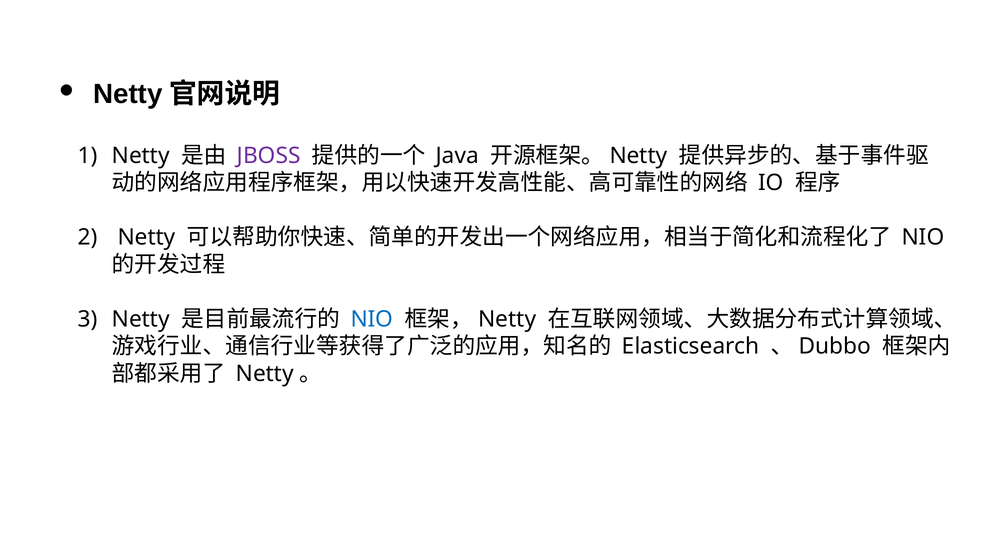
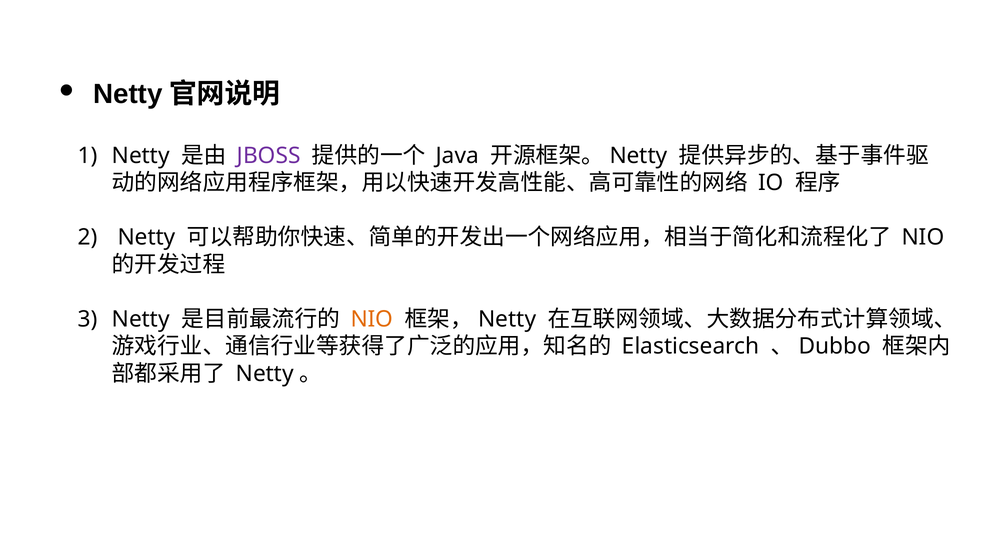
NIO at (372, 319) colour: blue -> orange
